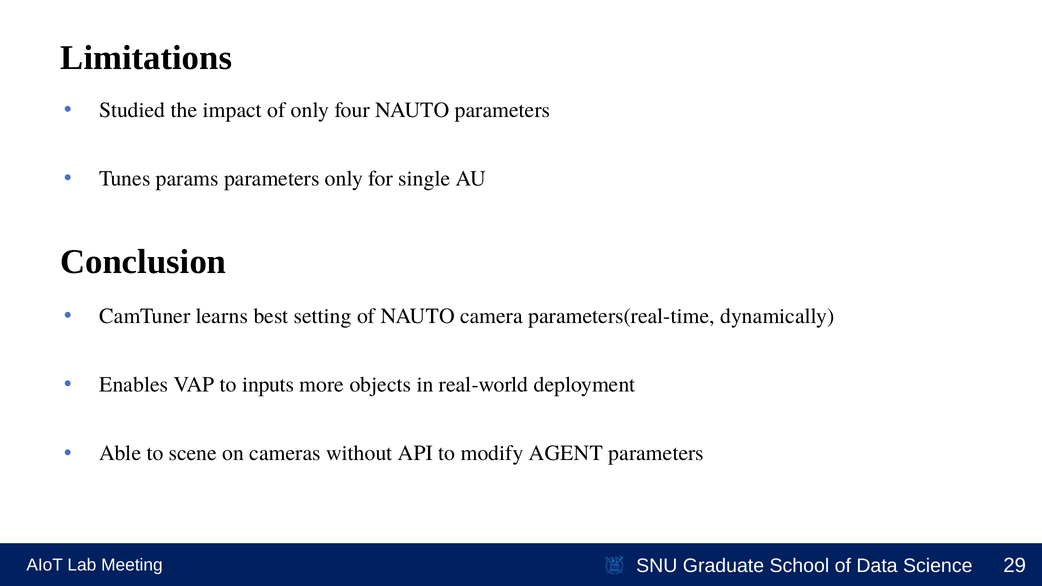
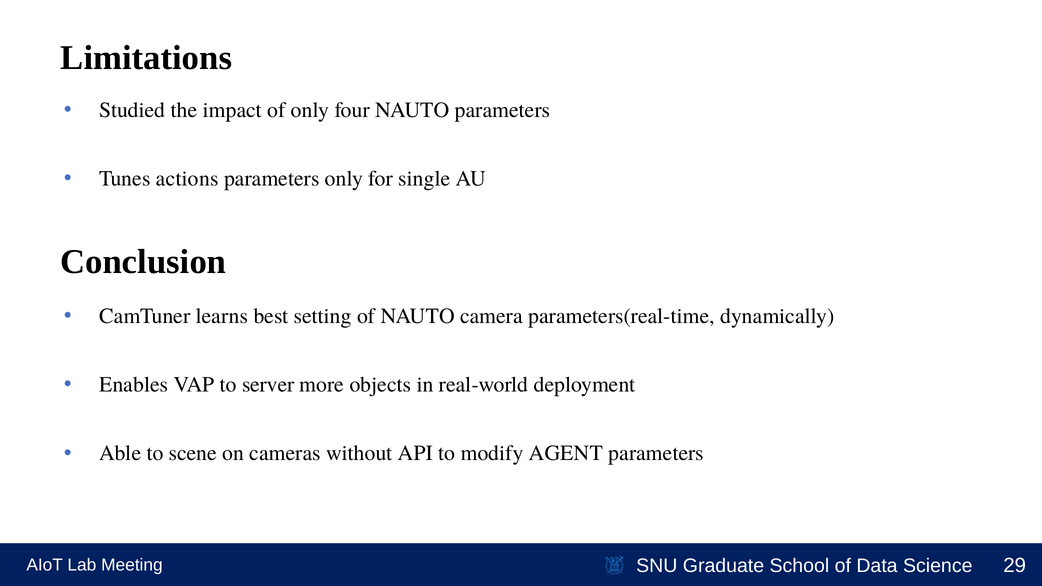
params: params -> actions
inputs: inputs -> server
